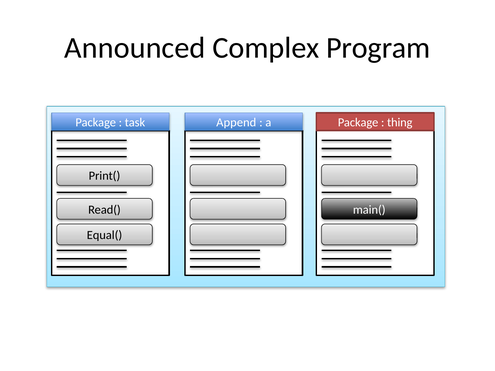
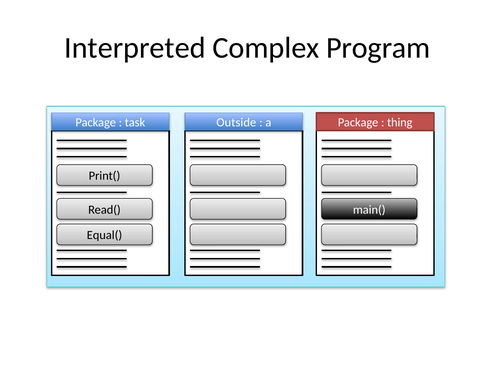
Announced: Announced -> Interpreted
Append: Append -> Outside
